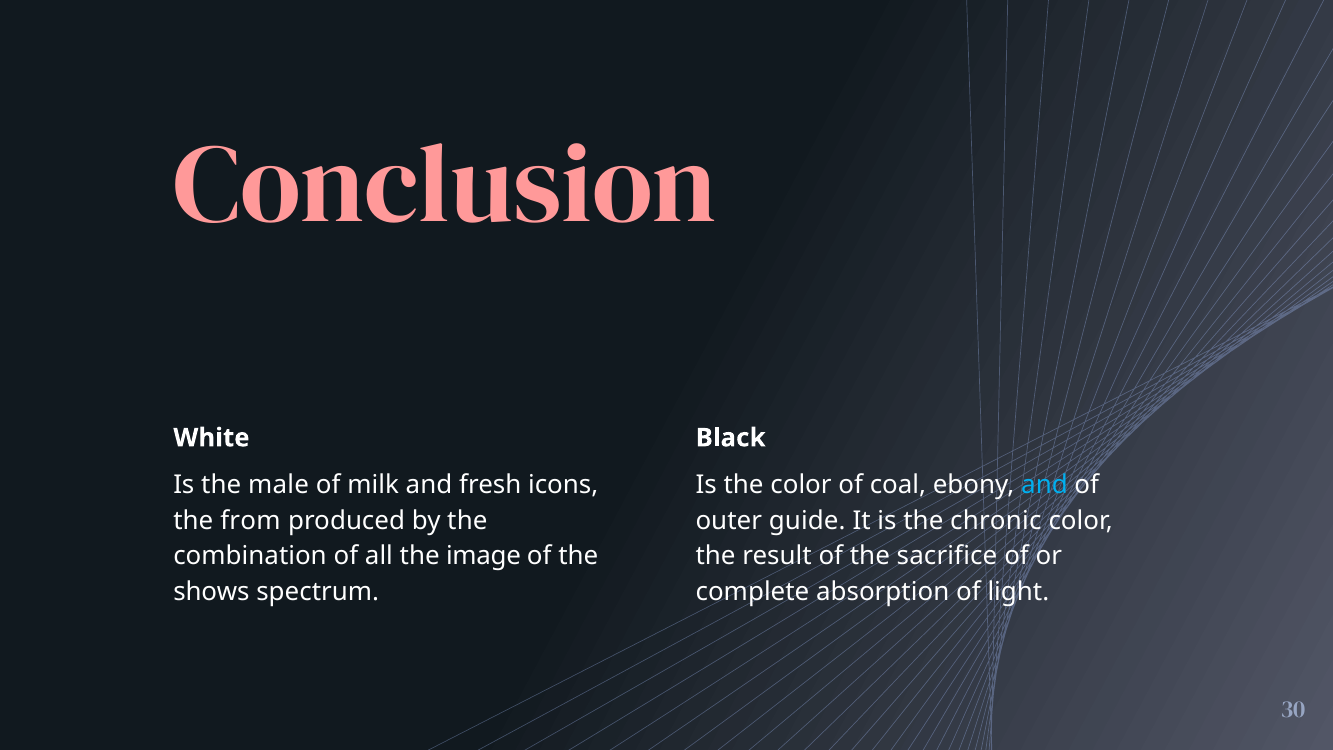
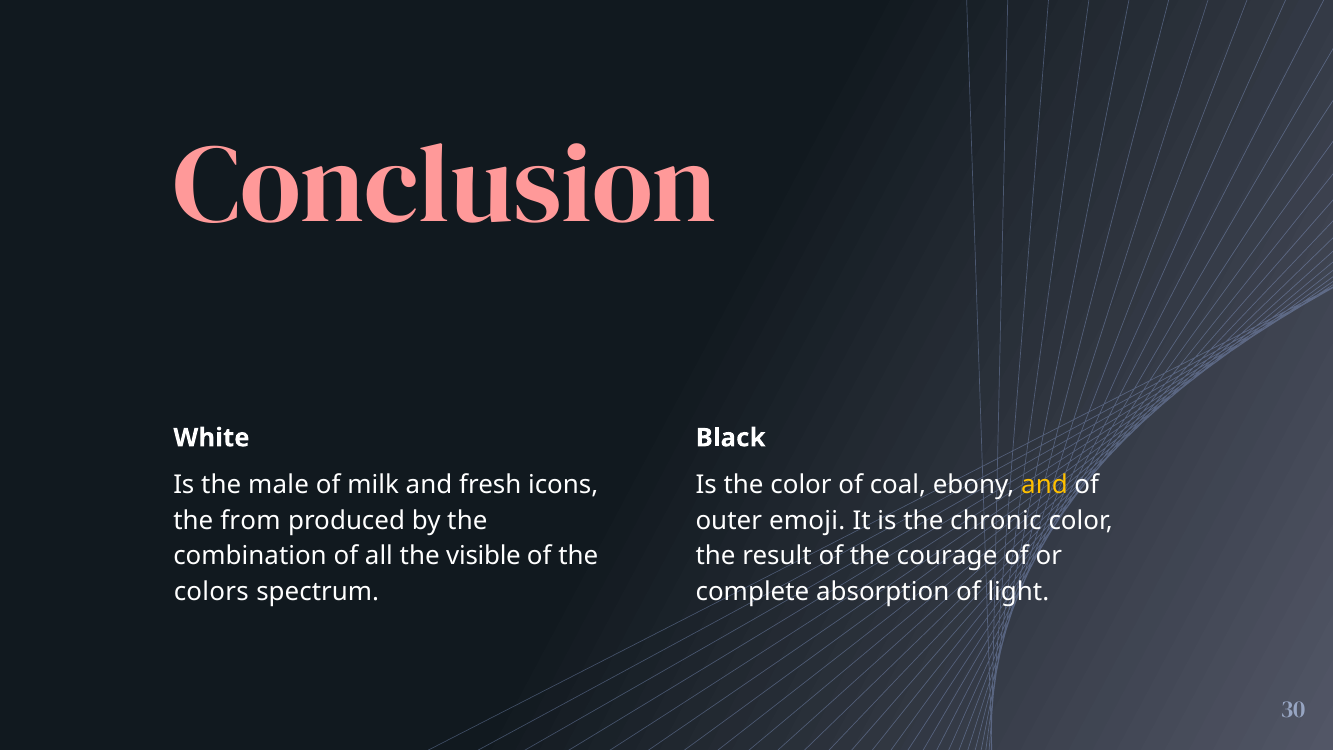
and at (1044, 485) colour: light blue -> yellow
guide: guide -> emoji
image: image -> visible
sacrifice: sacrifice -> courage
shows: shows -> colors
